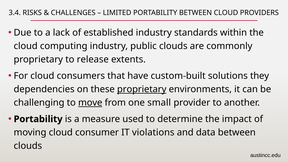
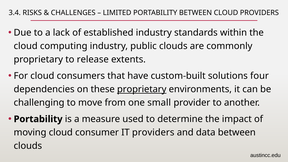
they: they -> four
move underline: present -> none
IT violations: violations -> providers
